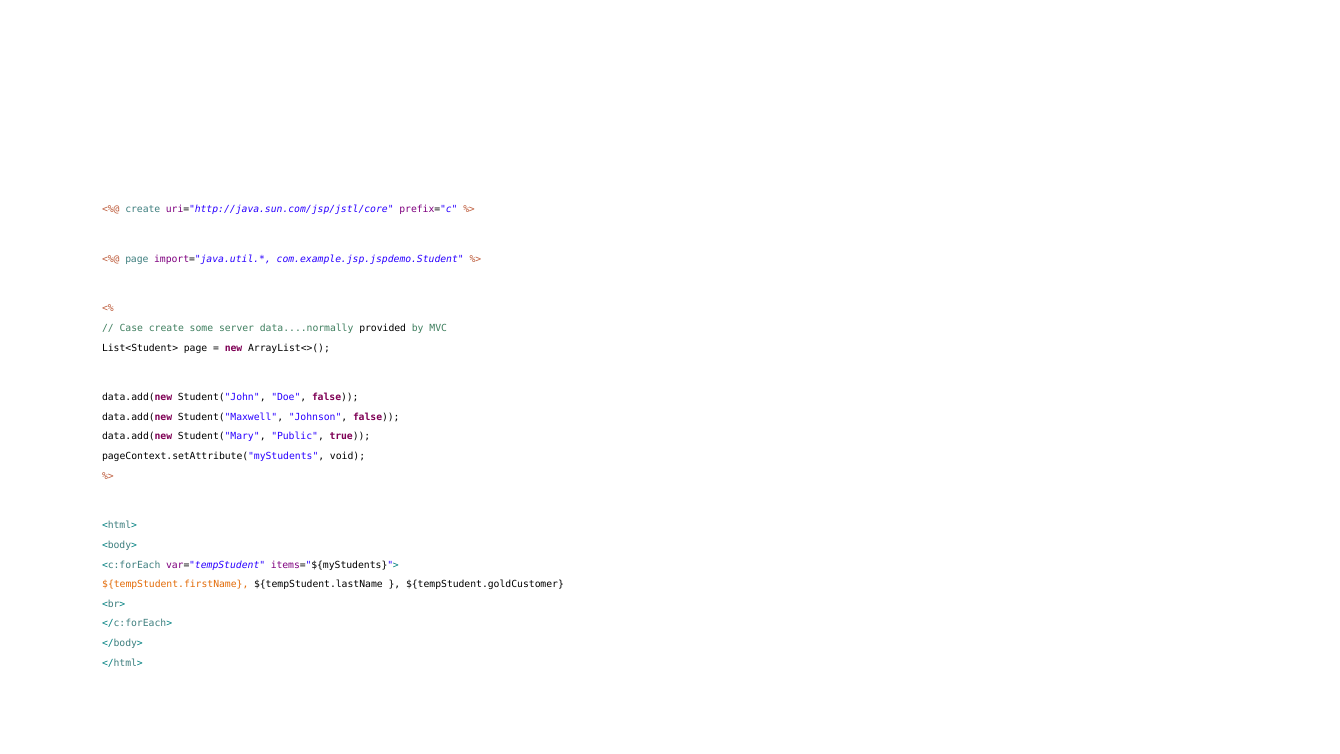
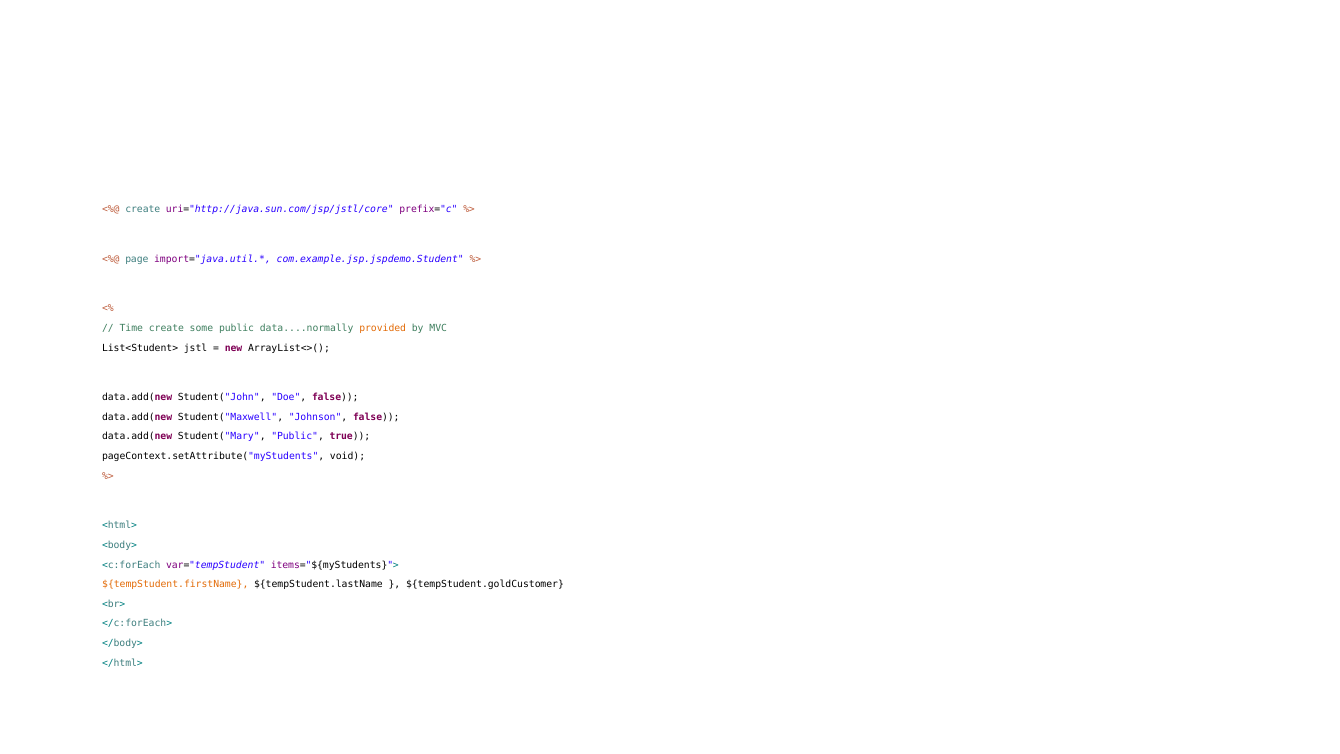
Case: Case -> Time
some server: server -> public
provided colour: black -> orange
List<Student> page: page -> jstl
